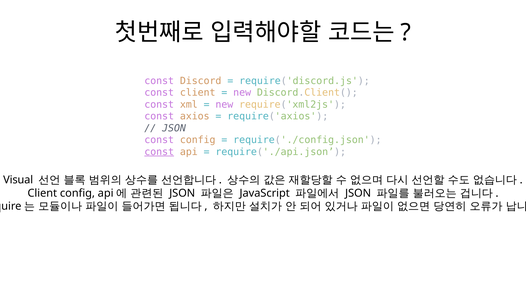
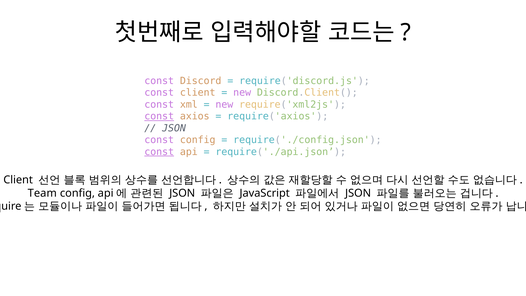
const at (159, 116) underline: none -> present
Visual at (18, 180): Visual -> Client
Client at (42, 193): Client -> Team
